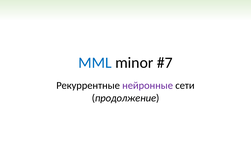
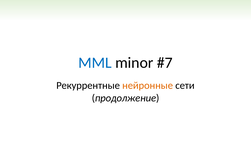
нейронные colour: purple -> orange
